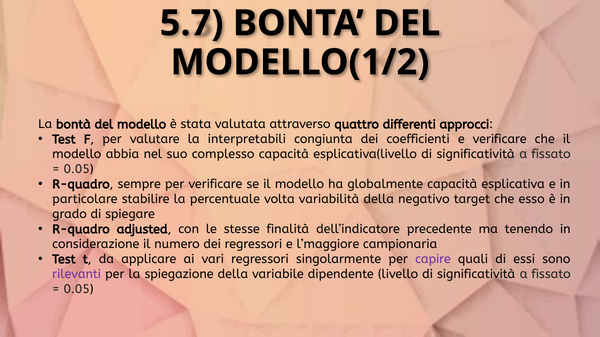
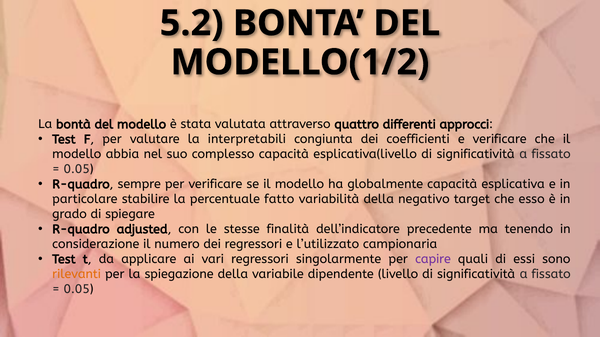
5.7: 5.7 -> 5.2
volta: volta -> fatto
l’maggiore: l’maggiore -> l’utilizzato
rilevanti colour: purple -> orange
